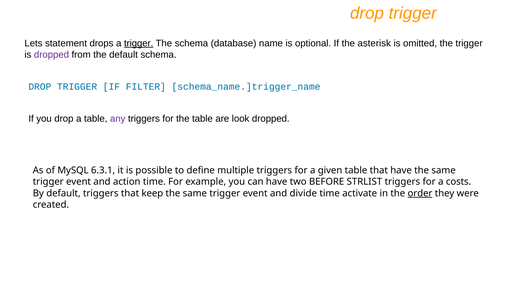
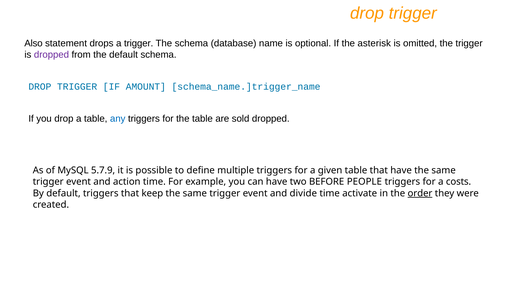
Lets: Lets -> Also
trigger at (139, 43) underline: present -> none
FILTER: FILTER -> AMOUNT
any colour: purple -> blue
look: look -> sold
6.3.1: 6.3.1 -> 5.7.9
STRLIST: STRLIST -> PEOPLE
